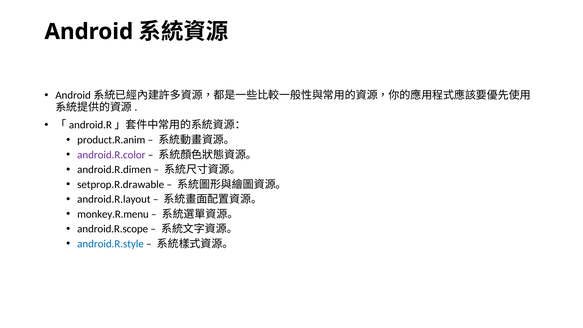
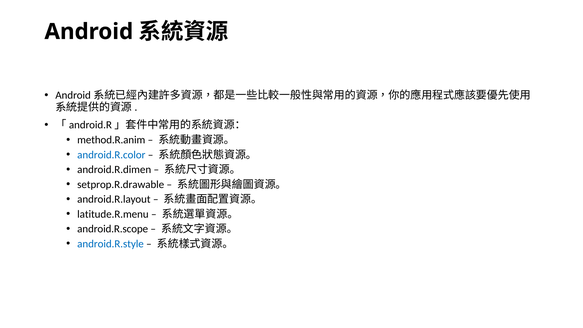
product.R.anim: product.R.anim -> method.R.anim
android.R.color colour: purple -> blue
monkey.R.menu: monkey.R.menu -> latitude.R.menu
